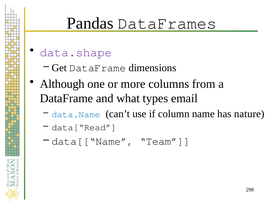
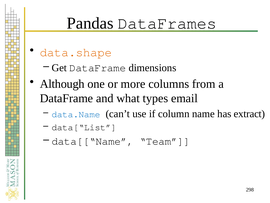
data.shape colour: purple -> orange
nature: nature -> extract
data[“Read: data[“Read -> data[“List
